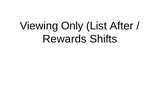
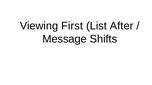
Only: Only -> First
Rewards: Rewards -> Message
